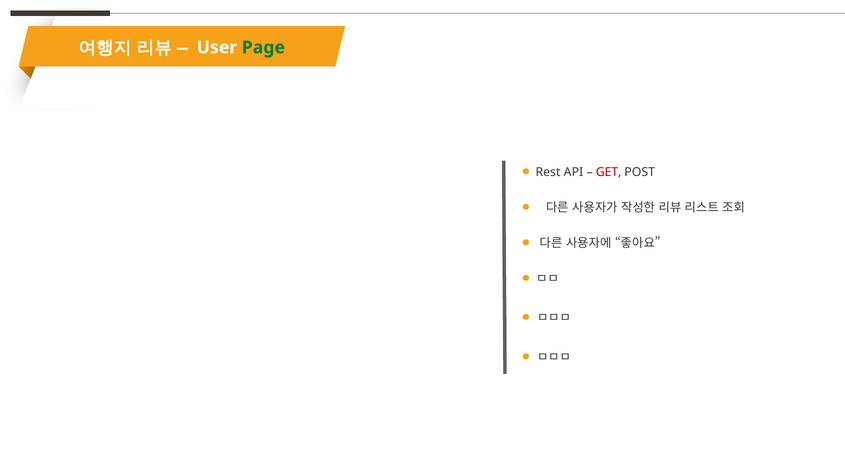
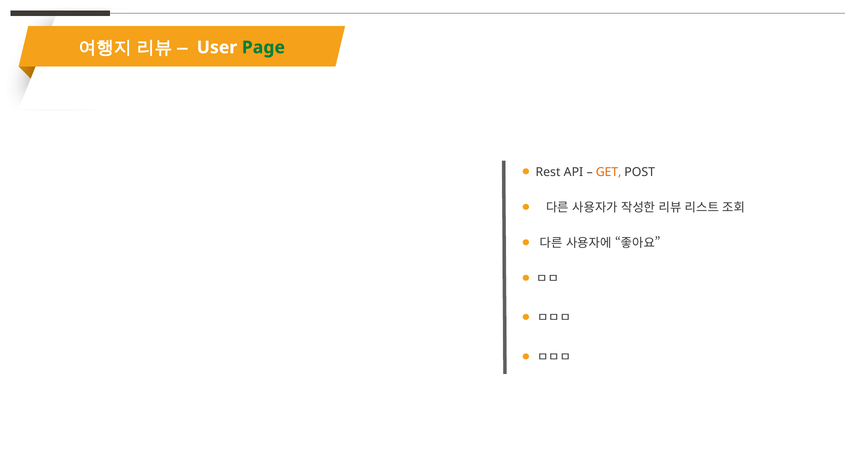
GET colour: red -> orange
